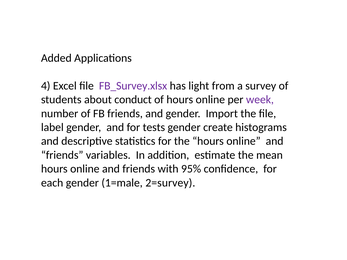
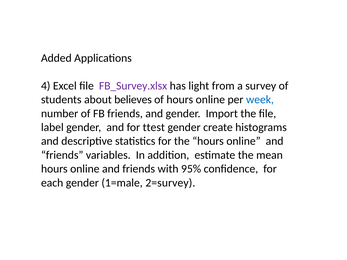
conduct: conduct -> believes
week colour: purple -> blue
tests: tests -> ttest
